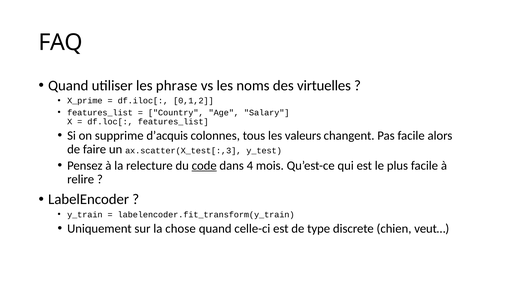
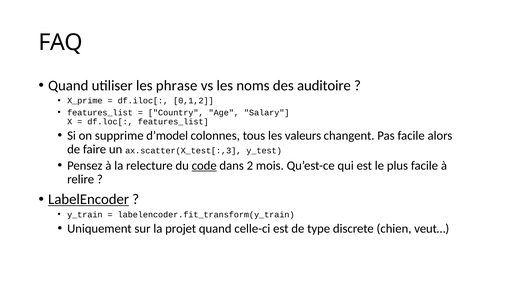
virtuelles: virtuelles -> auditoire
d’acquis: d’acquis -> d’model
4: 4 -> 2
LabelEncoder underline: none -> present
chose: chose -> projet
